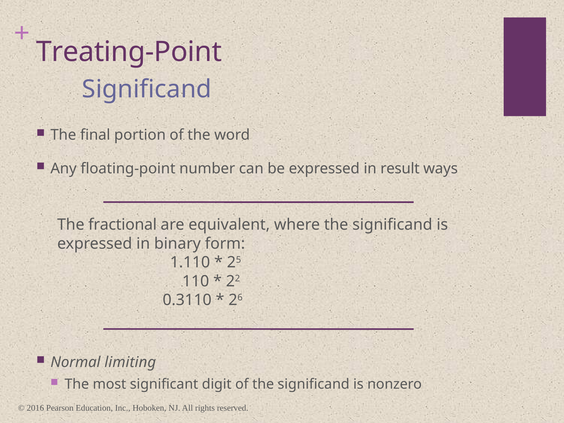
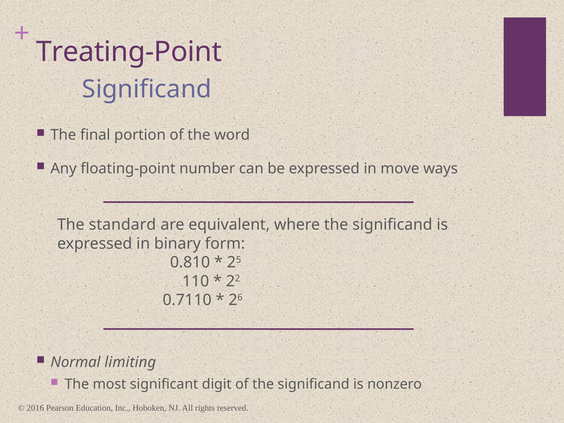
result: result -> move
fractional: fractional -> standard
1.110: 1.110 -> 0.810
0.3110: 0.3110 -> 0.7110
